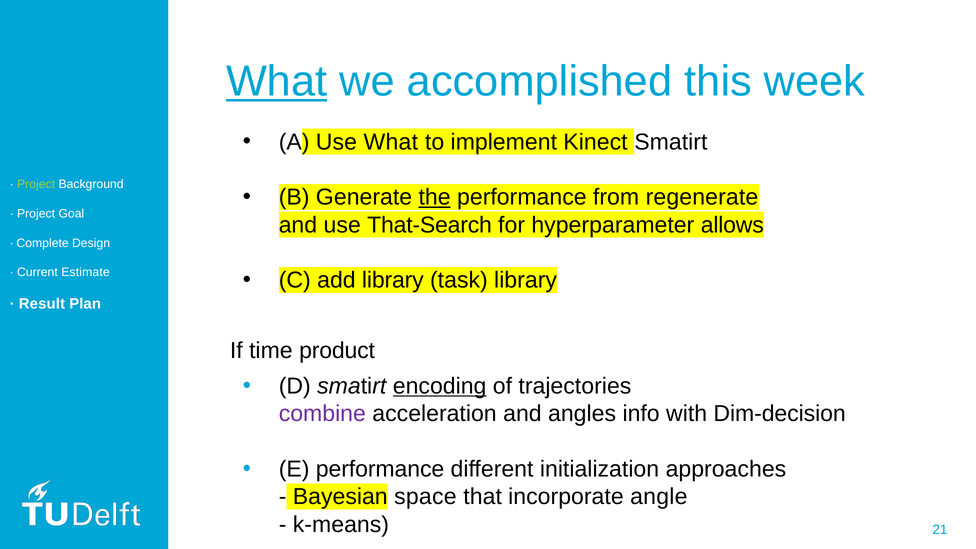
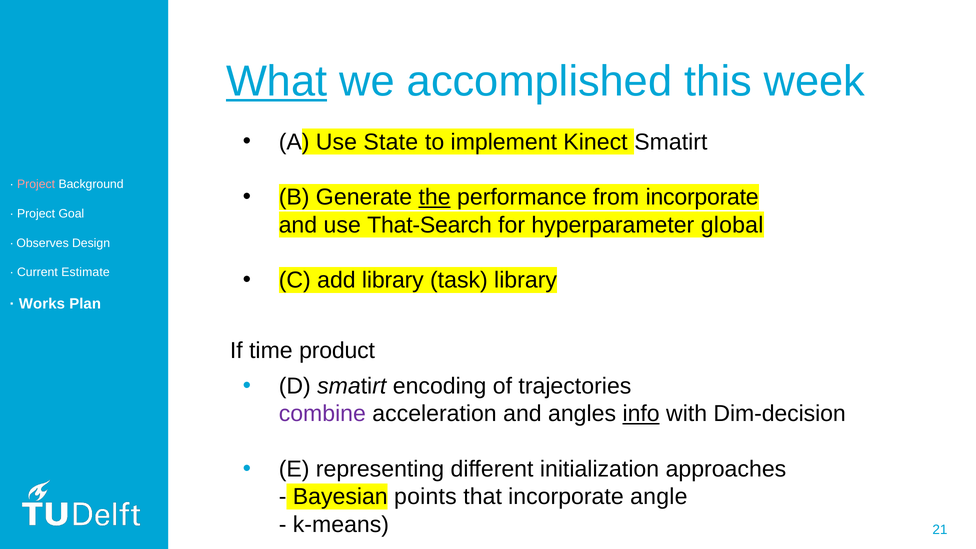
Use What: What -> State
Project at (36, 184) colour: light green -> pink
from regenerate: regenerate -> incorporate
allows: allows -> global
Complete: Complete -> Observes
Result: Result -> Works
encoding underline: present -> none
info underline: none -> present
E performance: performance -> representing
space: space -> points
